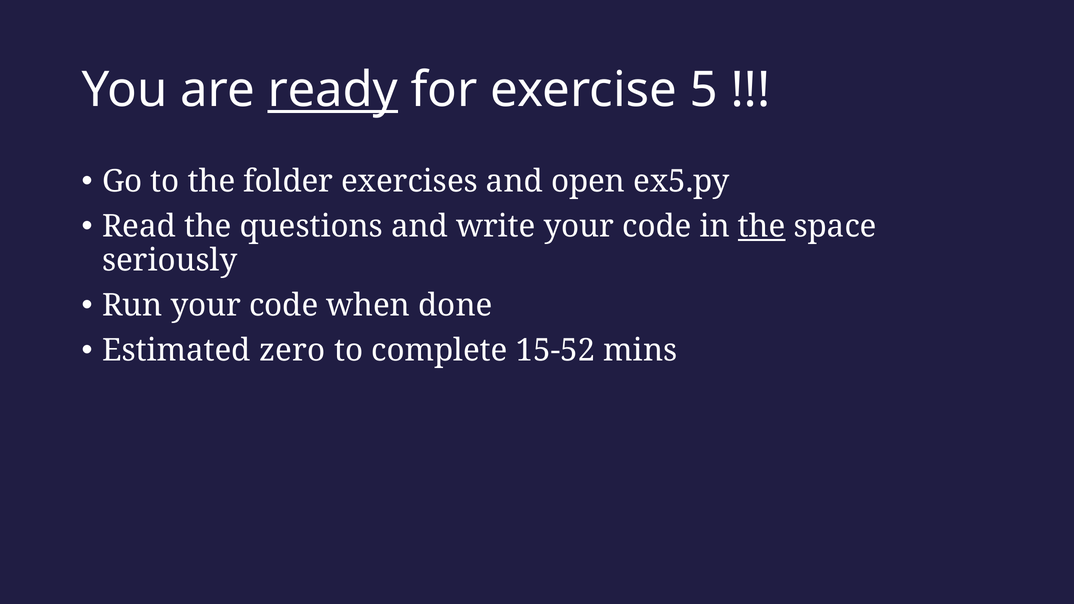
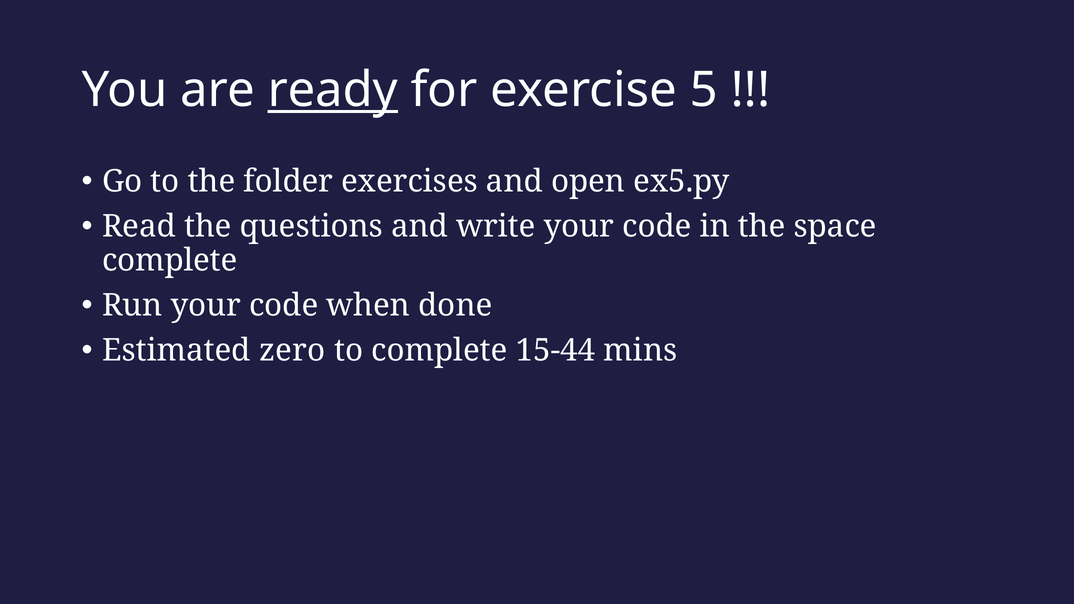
the at (762, 227) underline: present -> none
seriously at (170, 260): seriously -> complete
15-52: 15-52 -> 15-44
